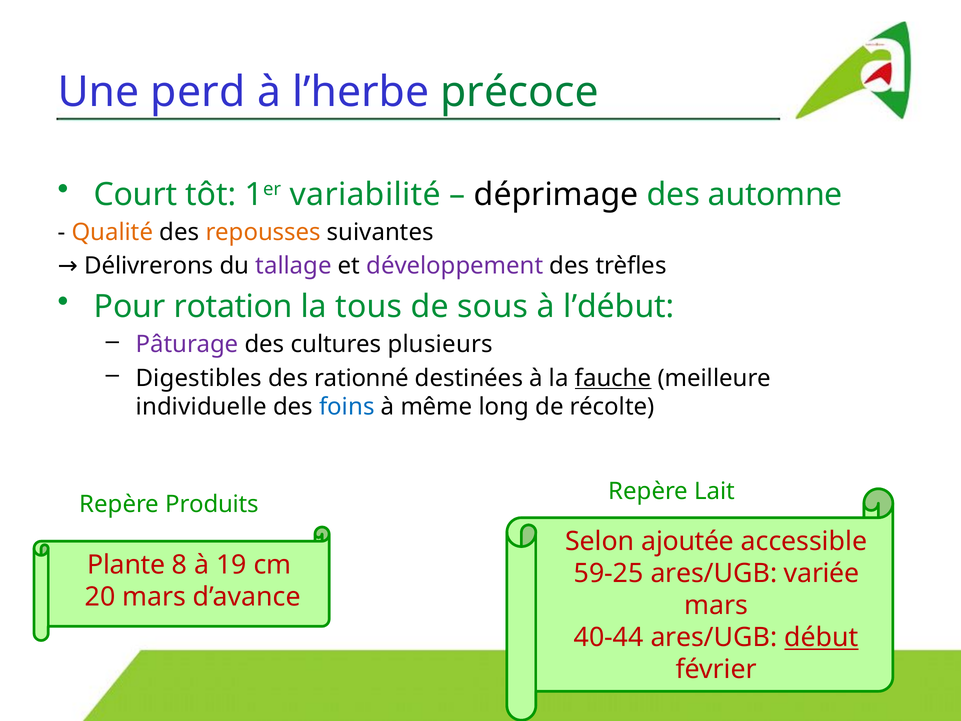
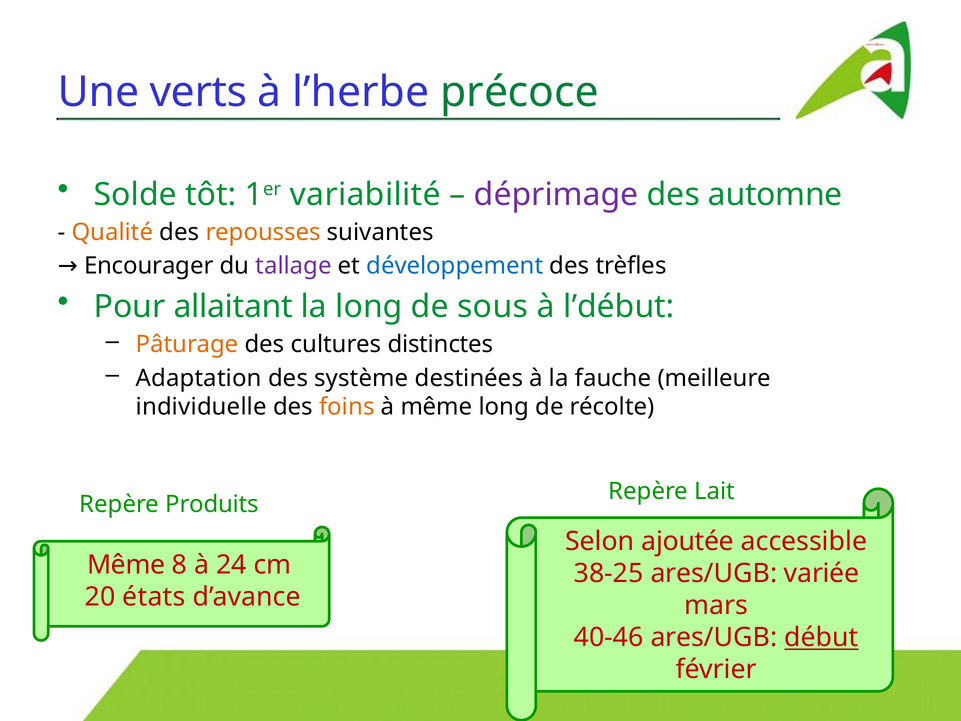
perd: perd -> verts
Court: Court -> Solde
déprimage colour: black -> purple
Délivrerons: Délivrerons -> Encourager
développement colour: purple -> blue
rotation: rotation -> allaitant
la tous: tous -> long
Pâturage colour: purple -> orange
plusieurs: plusieurs -> distinctes
Digestibles: Digestibles -> Adaptation
rationné: rationné -> système
fauche underline: present -> none
foins colour: blue -> orange
Plante at (126, 565): Plante -> Même
19: 19 -> 24
59-25: 59-25 -> 38-25
20 mars: mars -> états
40-44: 40-44 -> 40-46
